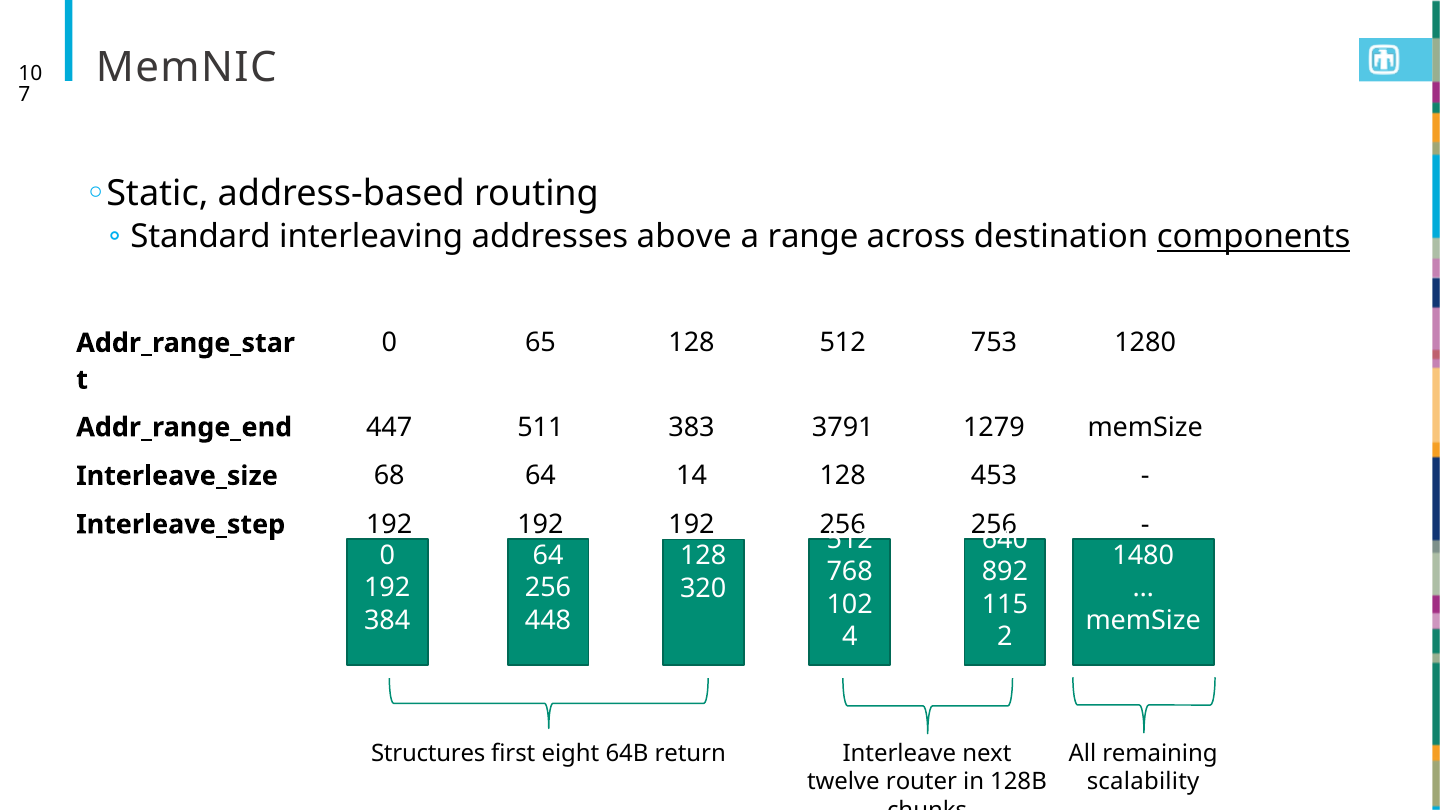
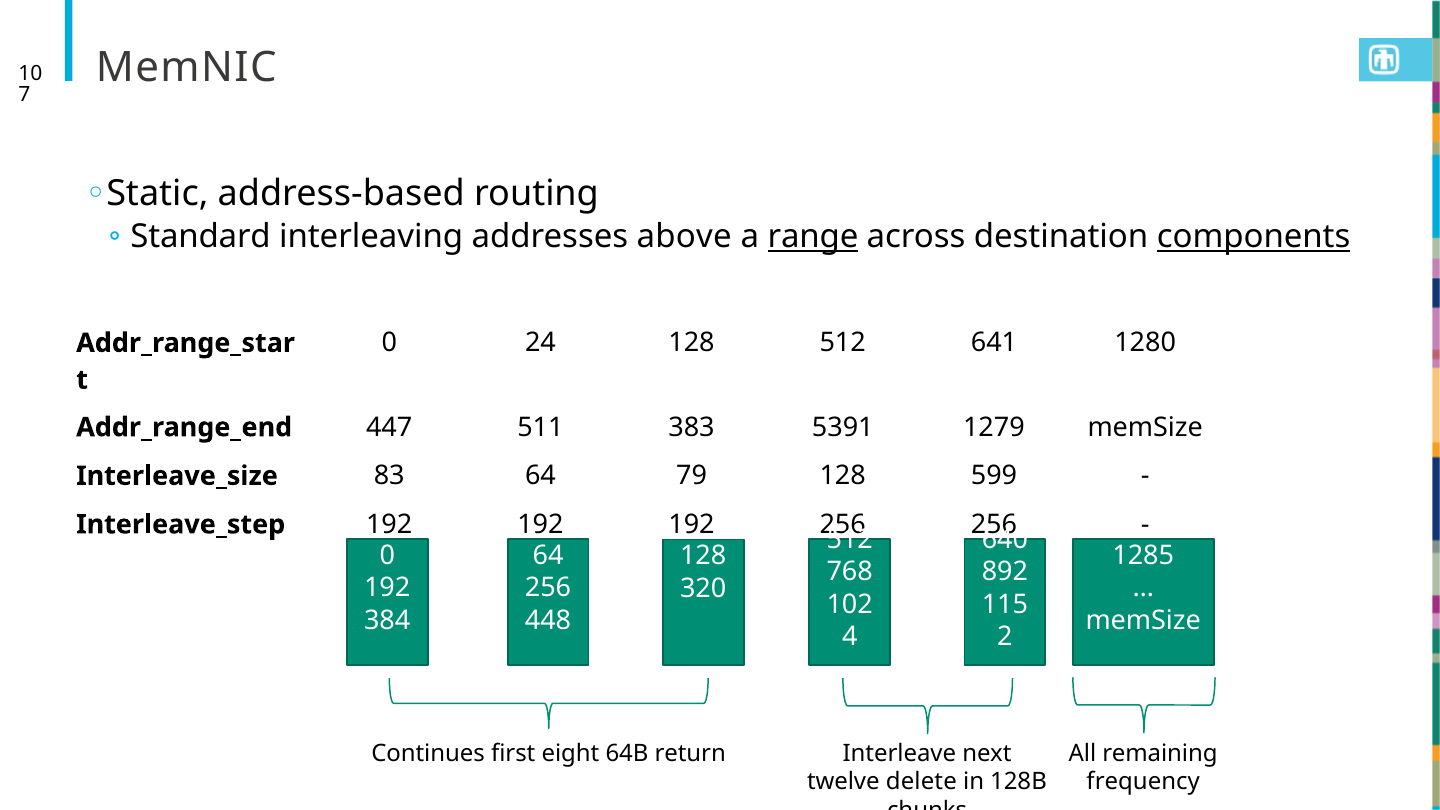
range underline: none -> present
65: 65 -> 24
753: 753 -> 641
3791: 3791 -> 5391
68: 68 -> 83
14: 14 -> 79
453: 453 -> 599
1480: 1480 -> 1285
Structures: Structures -> Continues
router: router -> delete
scalability: scalability -> frequency
